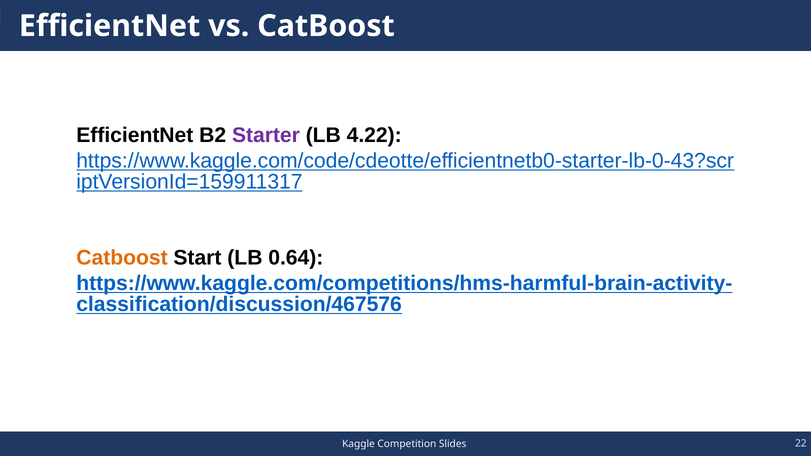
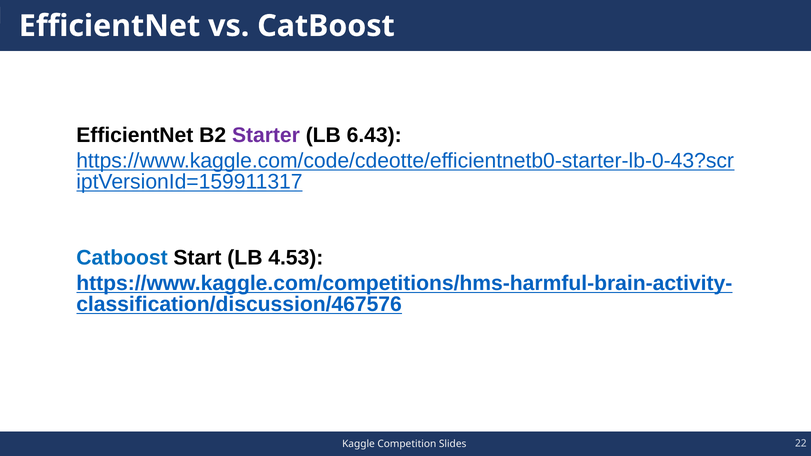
4.22: 4.22 -> 6.43
Catboost at (122, 258) colour: orange -> blue
0.64: 0.64 -> 4.53
